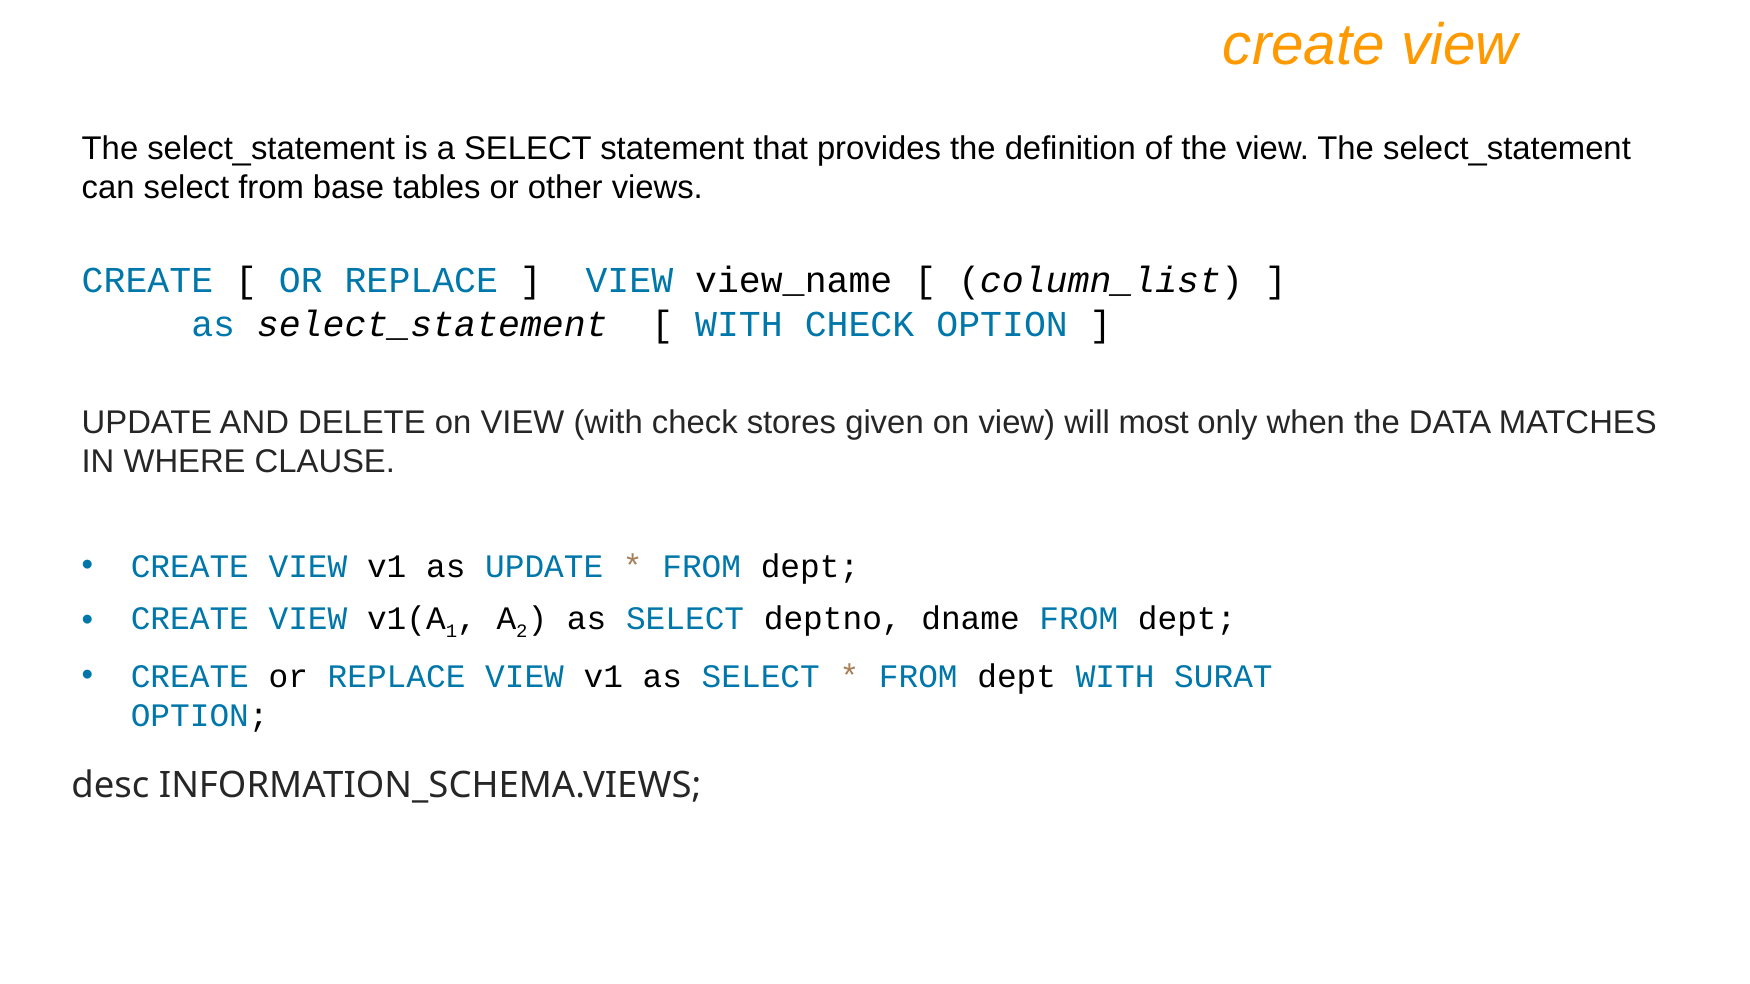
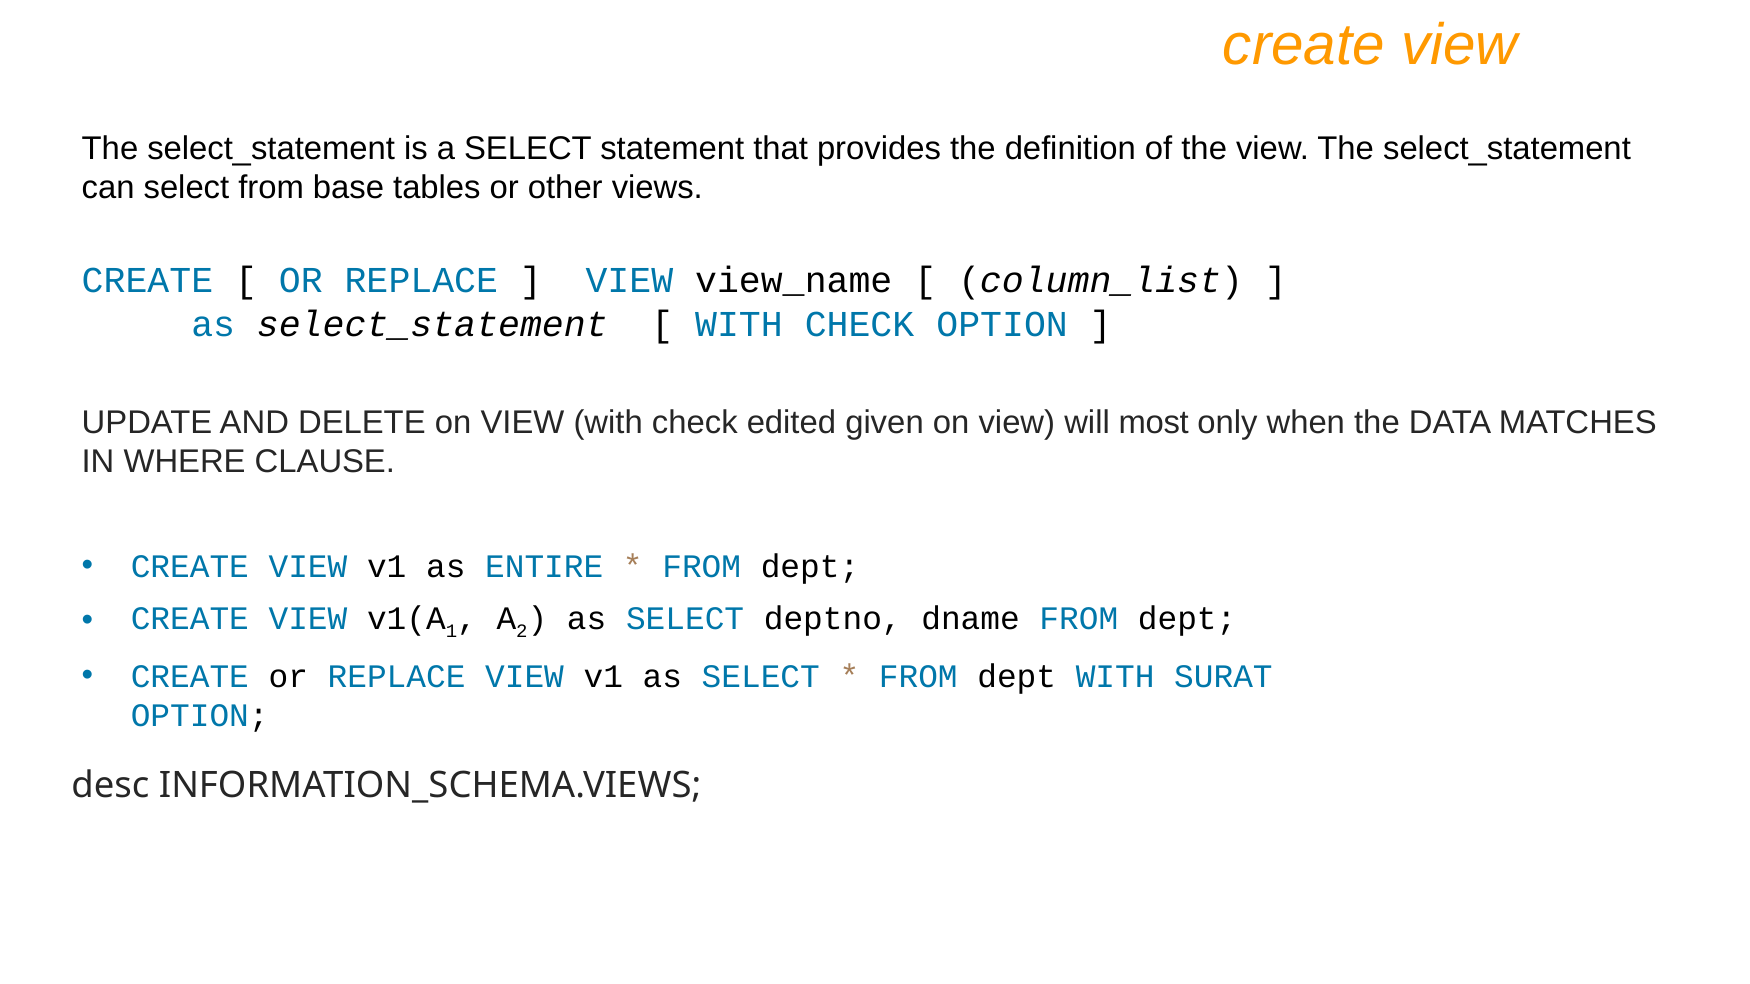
stores: stores -> edited
as UPDATE: UPDATE -> ENTIRE
